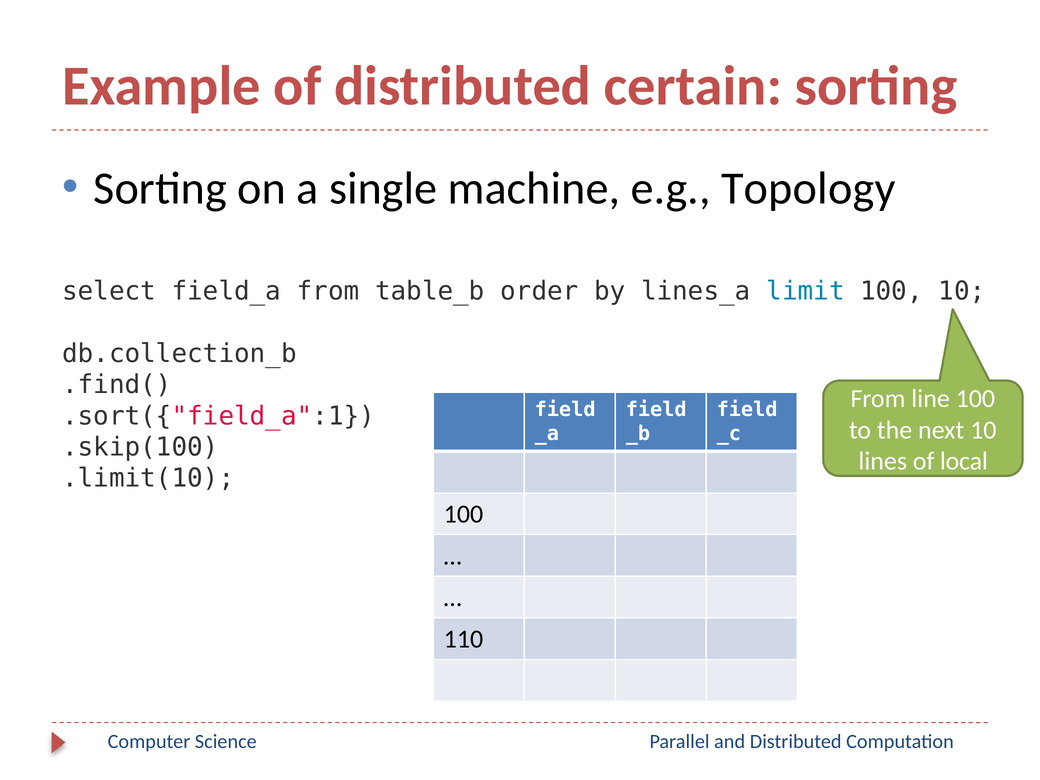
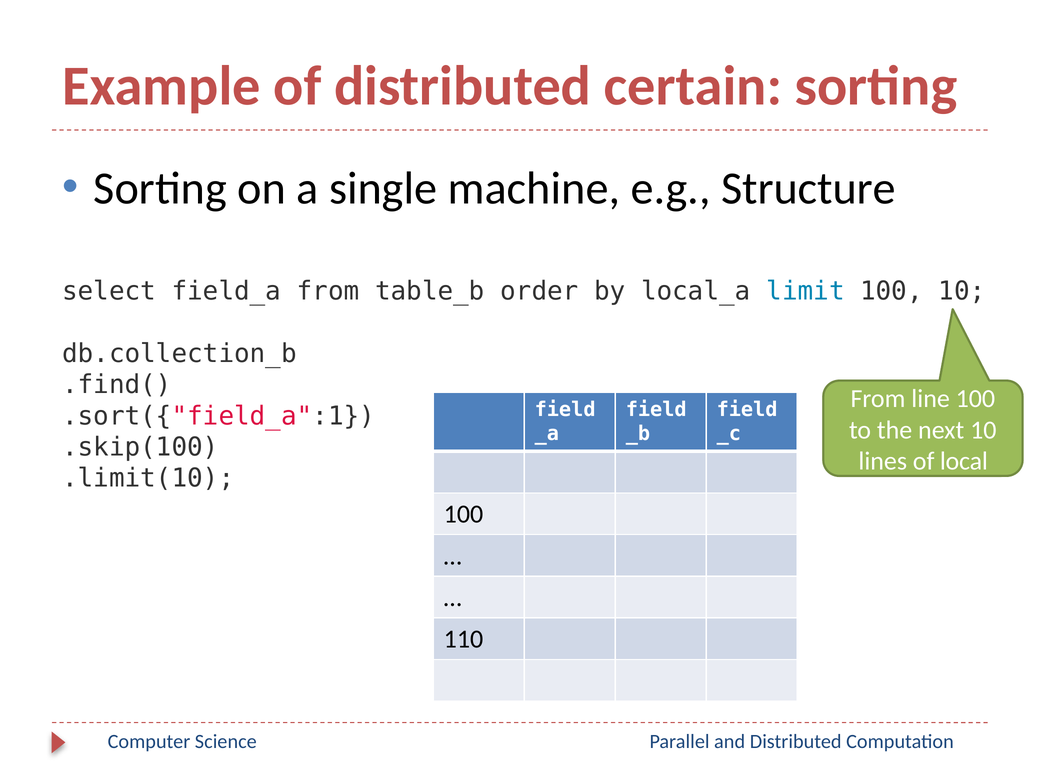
Topology: Topology -> Structure
lines_a: lines_a -> local_a
